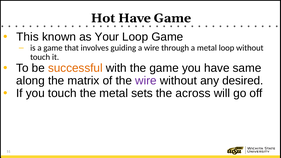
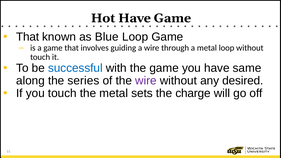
This at (27, 37): This -> That
Your: Your -> Blue
successful colour: orange -> blue
matrix: matrix -> series
across: across -> charge
